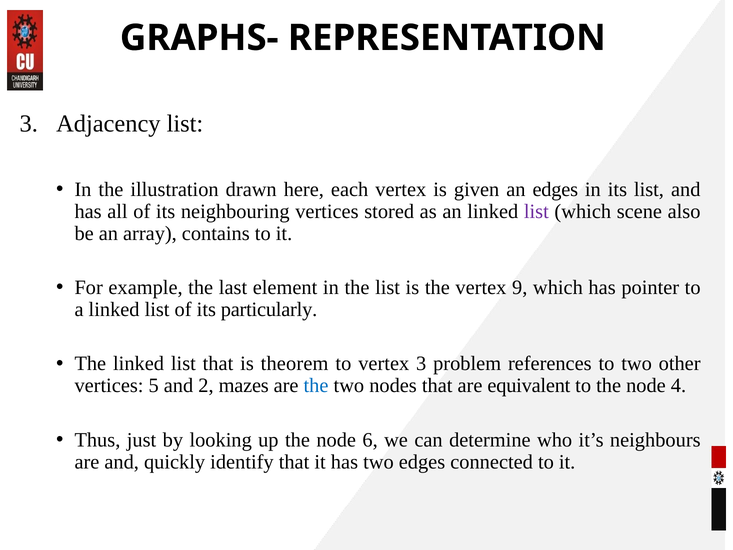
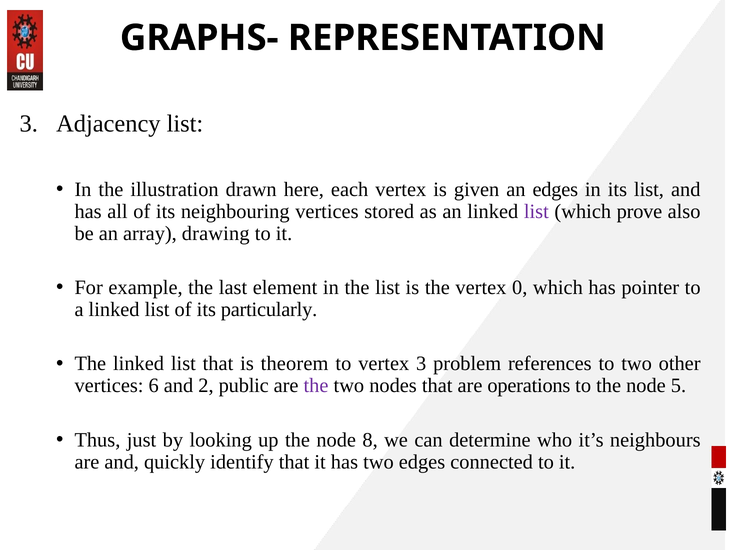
scene: scene -> prove
contains: contains -> drawing
9: 9 -> 0
5: 5 -> 6
mazes: mazes -> public
the at (316, 385) colour: blue -> purple
equivalent: equivalent -> operations
4: 4 -> 5
6: 6 -> 8
